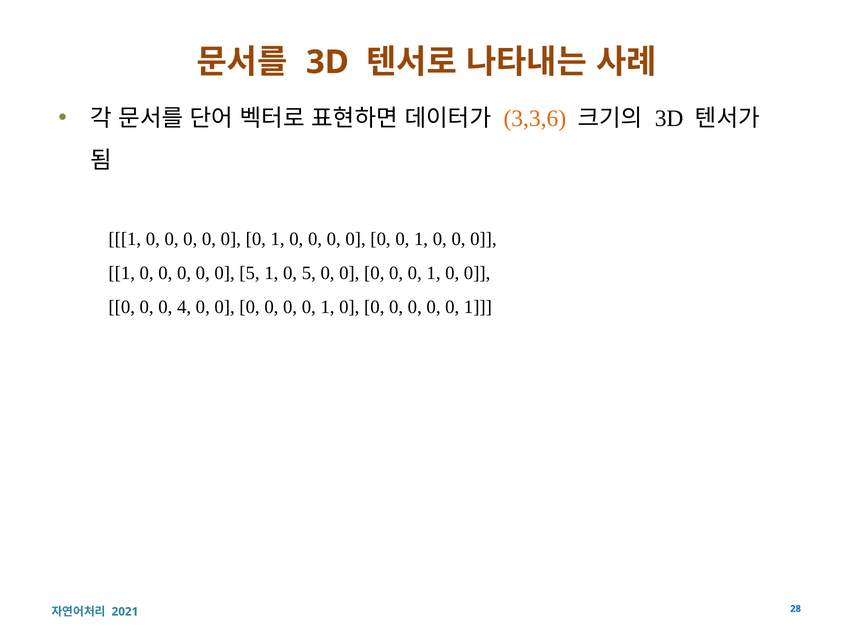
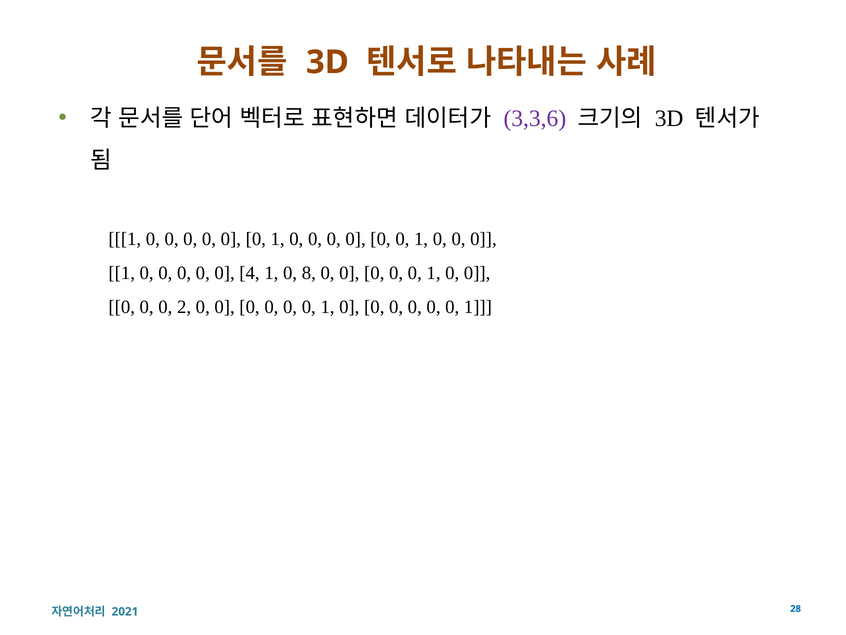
3,3,6 colour: orange -> purple
0 0 5: 5 -> 4
1 0 5: 5 -> 8
4: 4 -> 2
